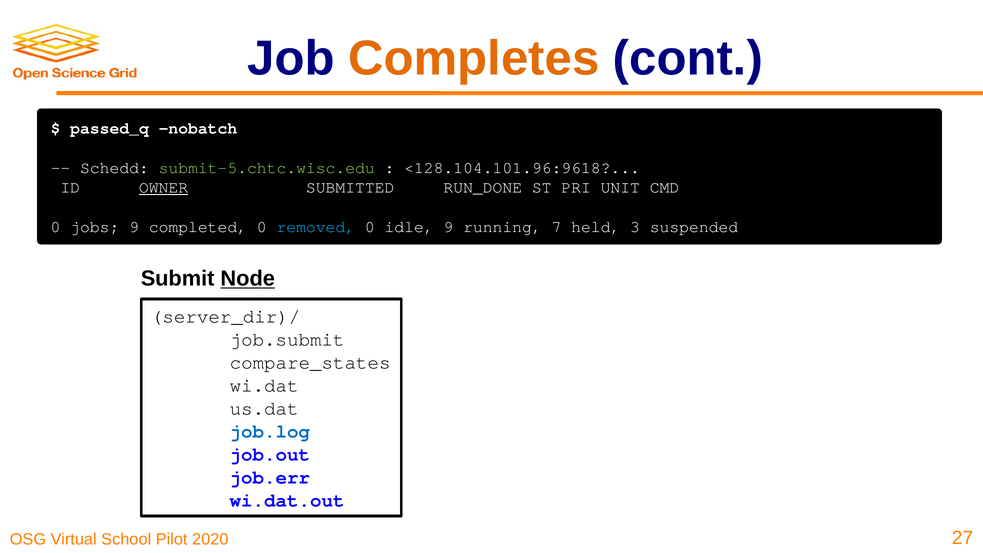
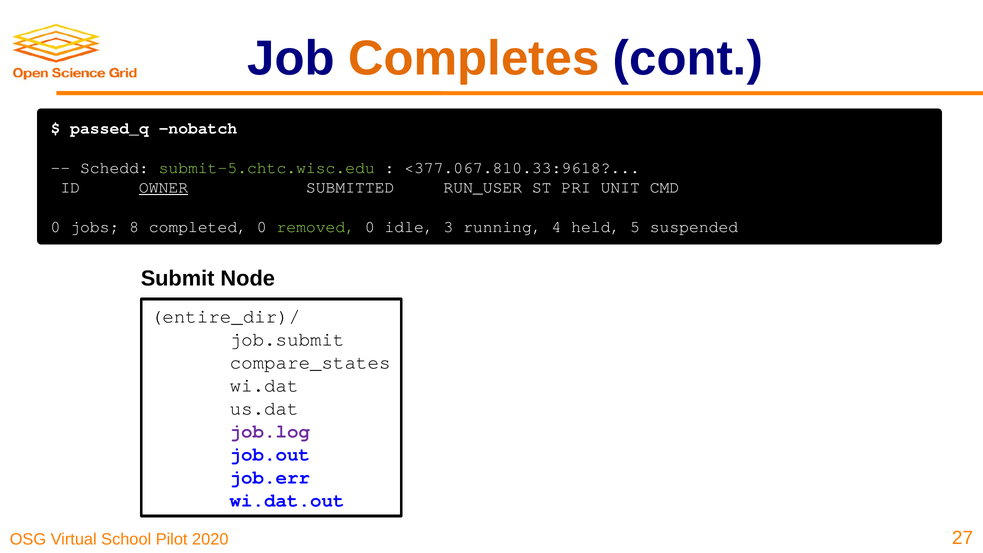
<128.104.101.96:9618: <128.104.101.96:9618 -> <377.067.810.33:9618
RUN_DONE: RUN_DONE -> RUN_USER
jobs 9: 9 -> 8
removed colour: light blue -> light green
idle 9: 9 -> 3
7: 7 -> 4
3: 3 -> 5
Node underline: present -> none
server_dir)/: server_dir)/ -> entire_dir)/
job.log colour: blue -> purple
